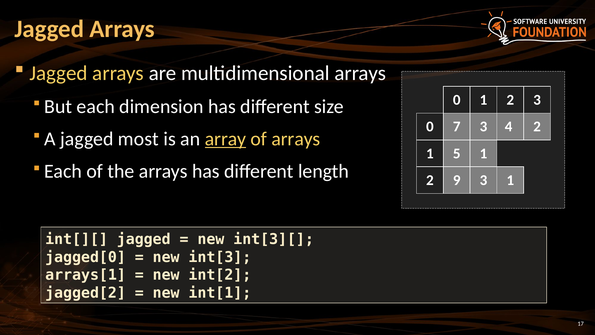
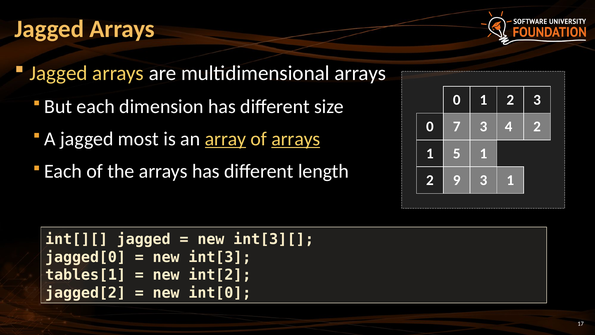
arrays at (296, 139) underline: none -> present
arrays[1: arrays[1 -> tables[1
int[1: int[1 -> int[0
